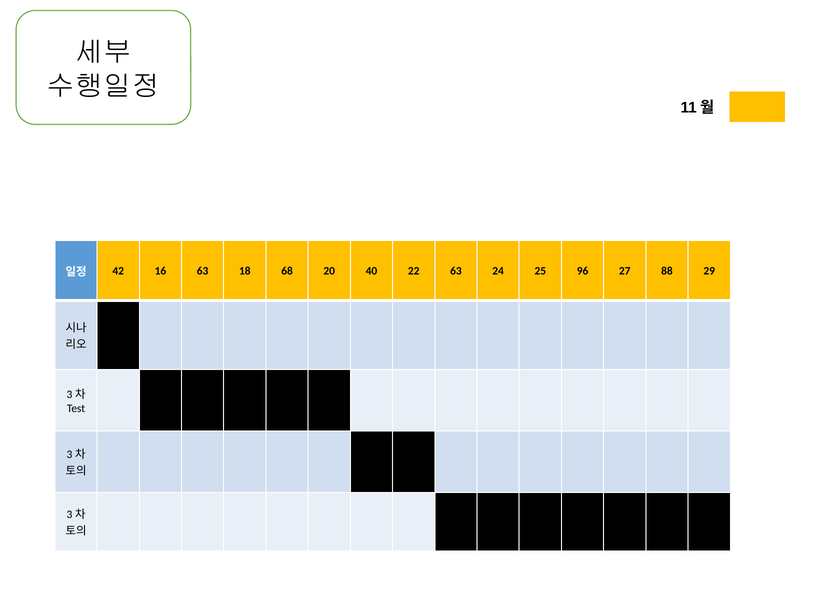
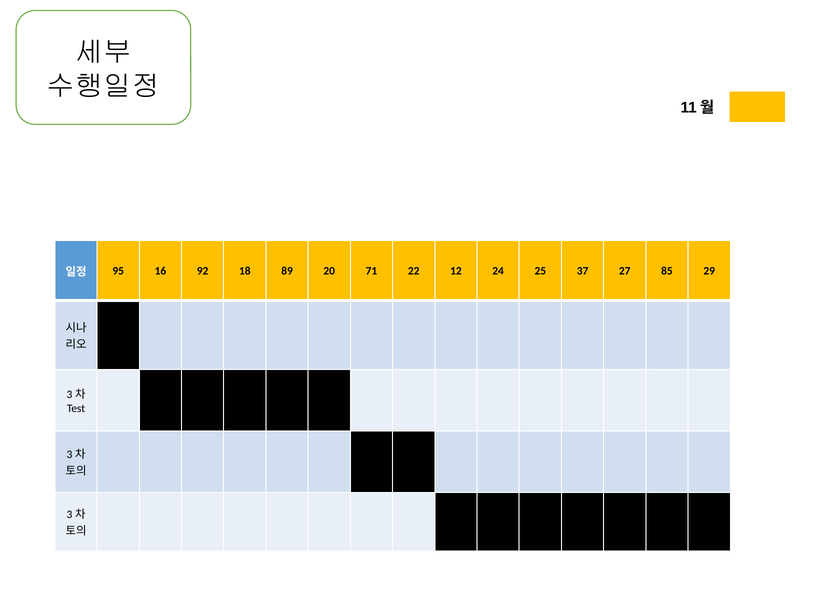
42: 42 -> 95
16 63: 63 -> 92
68: 68 -> 89
40: 40 -> 71
22 63: 63 -> 12
96: 96 -> 37
88: 88 -> 85
